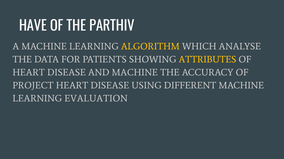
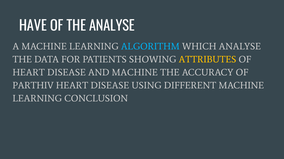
THE PARTHIV: PARTHIV -> ANALYSE
ALGORITHM colour: yellow -> light blue
PROJECT: PROJECT -> PARTHIV
EVALUATION: EVALUATION -> CONCLUSION
